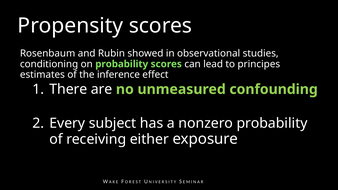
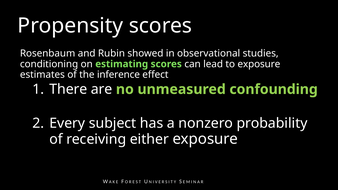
on probability: probability -> estimating
to principes: principes -> exposure
